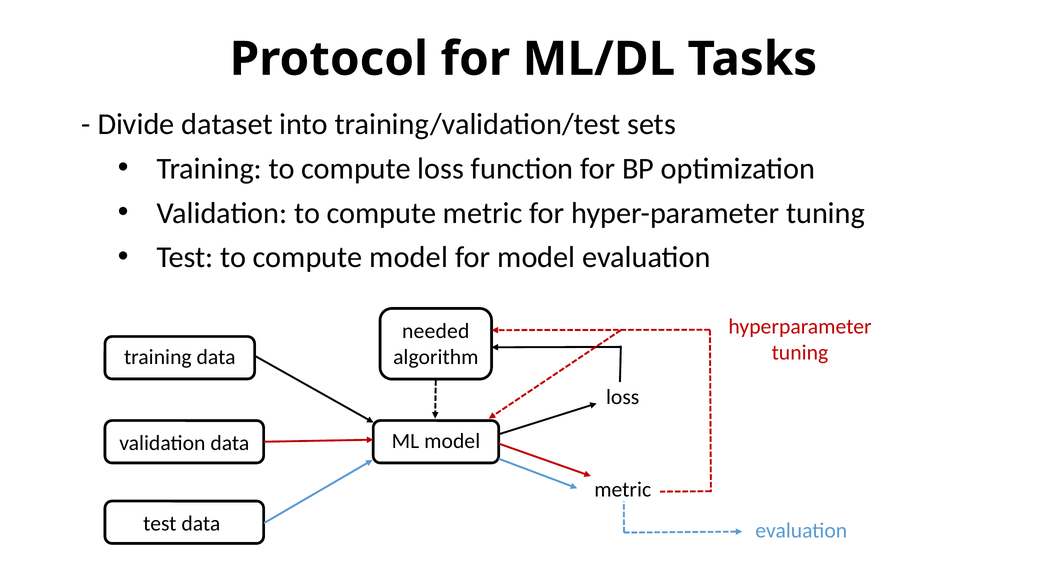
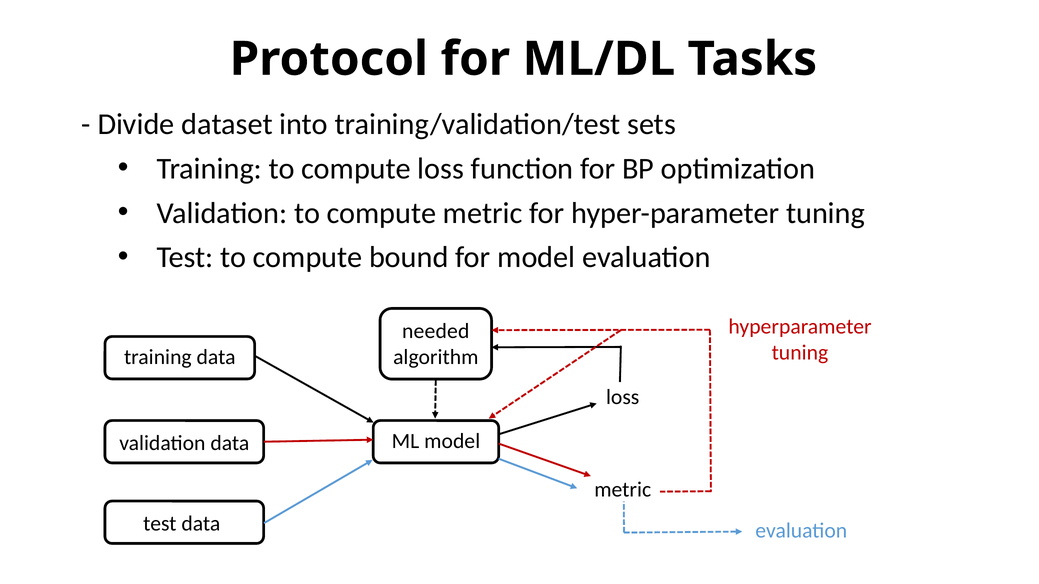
compute model: model -> bound
